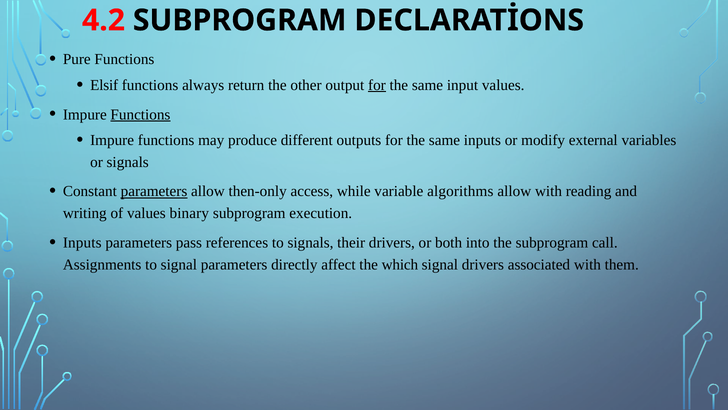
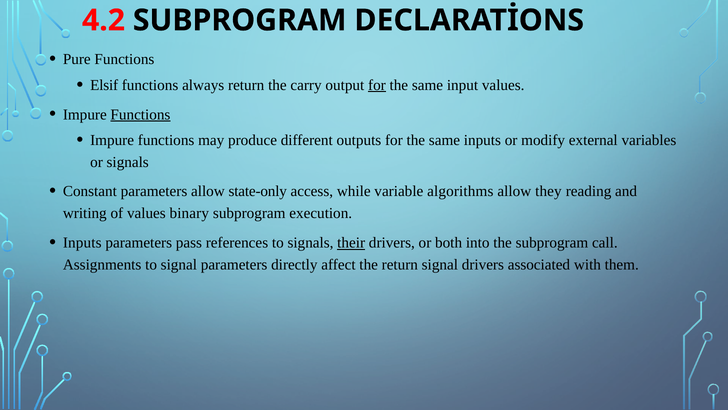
other: other -> carry
parameters at (154, 191) underline: present -> none
then-only: then-only -> state-only
allow with: with -> they
their underline: none -> present
the which: which -> return
